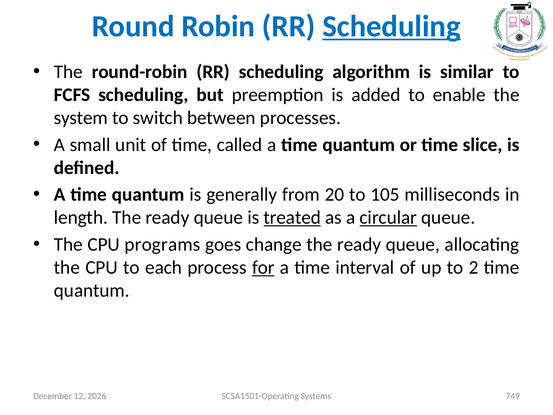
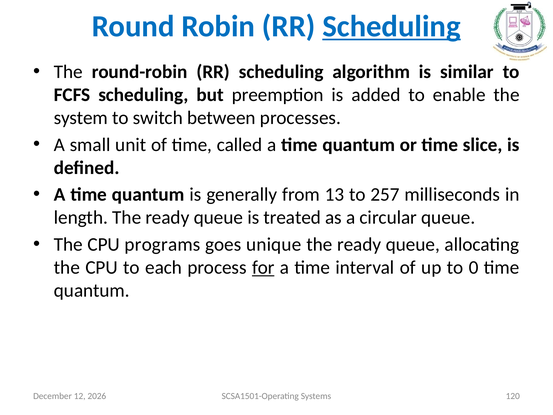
20: 20 -> 13
105: 105 -> 257
treated underline: present -> none
circular underline: present -> none
change: change -> unique
2: 2 -> 0
749: 749 -> 120
